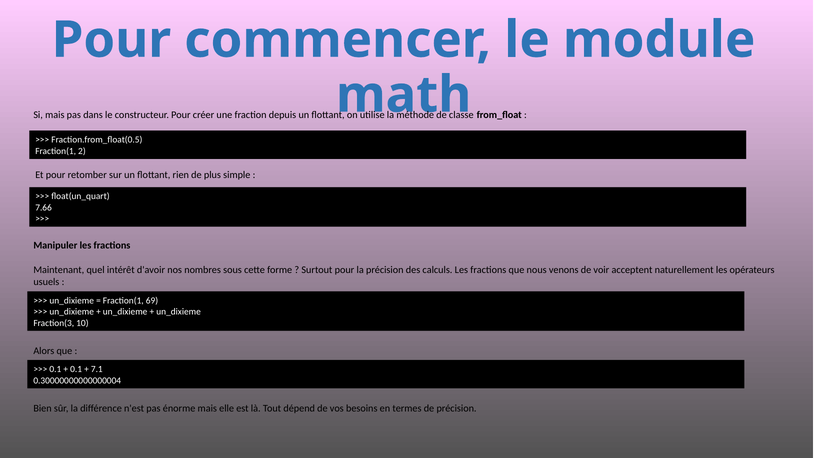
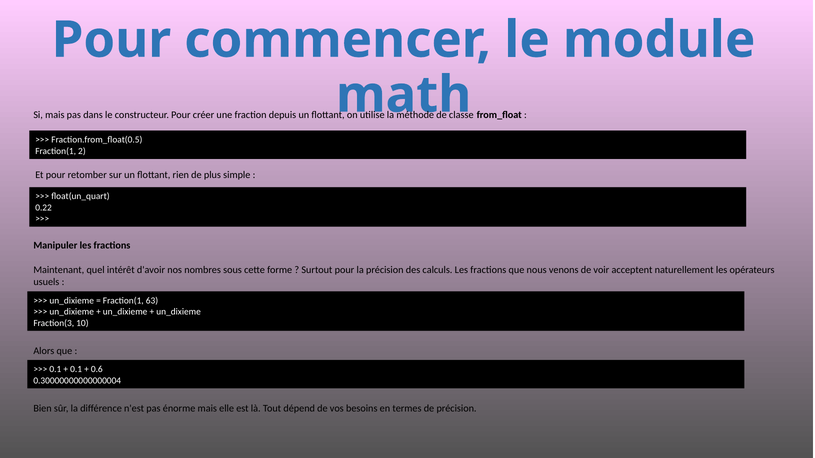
7.66: 7.66 -> 0.22
69: 69 -> 63
7.1: 7.1 -> 0.6
